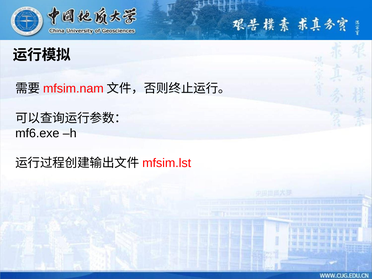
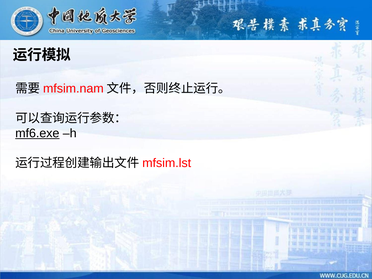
mf6.exe underline: none -> present
